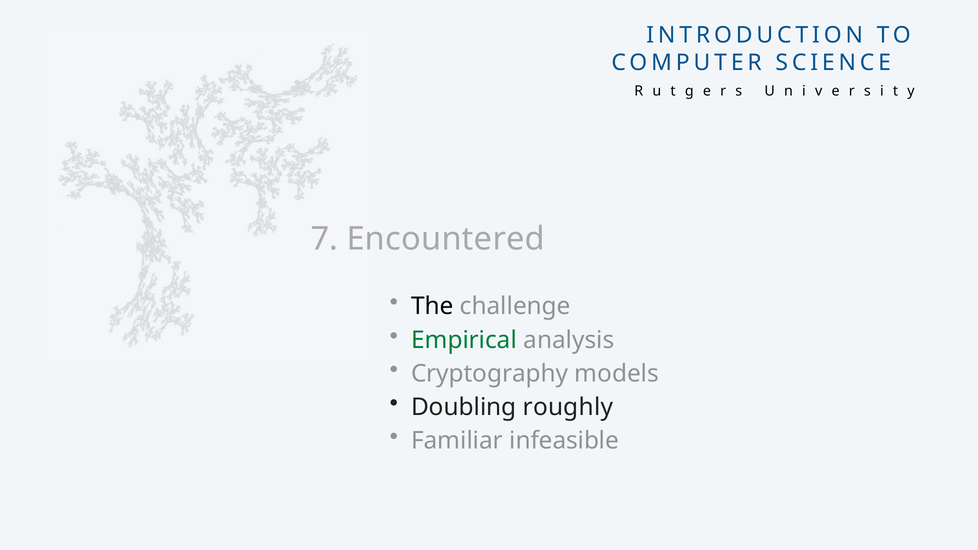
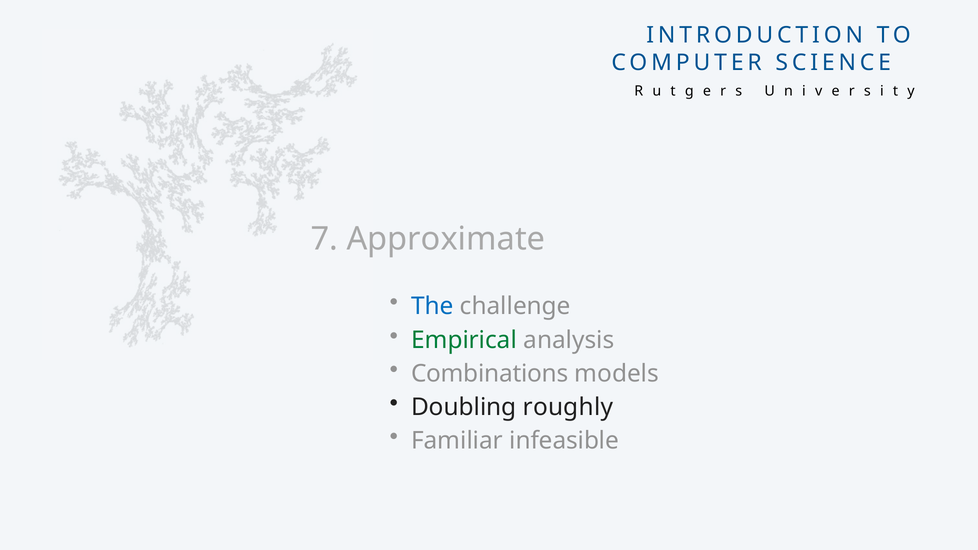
Encountered: Encountered -> Approximate
The colour: black -> blue
Cryptography: Cryptography -> Combinations
